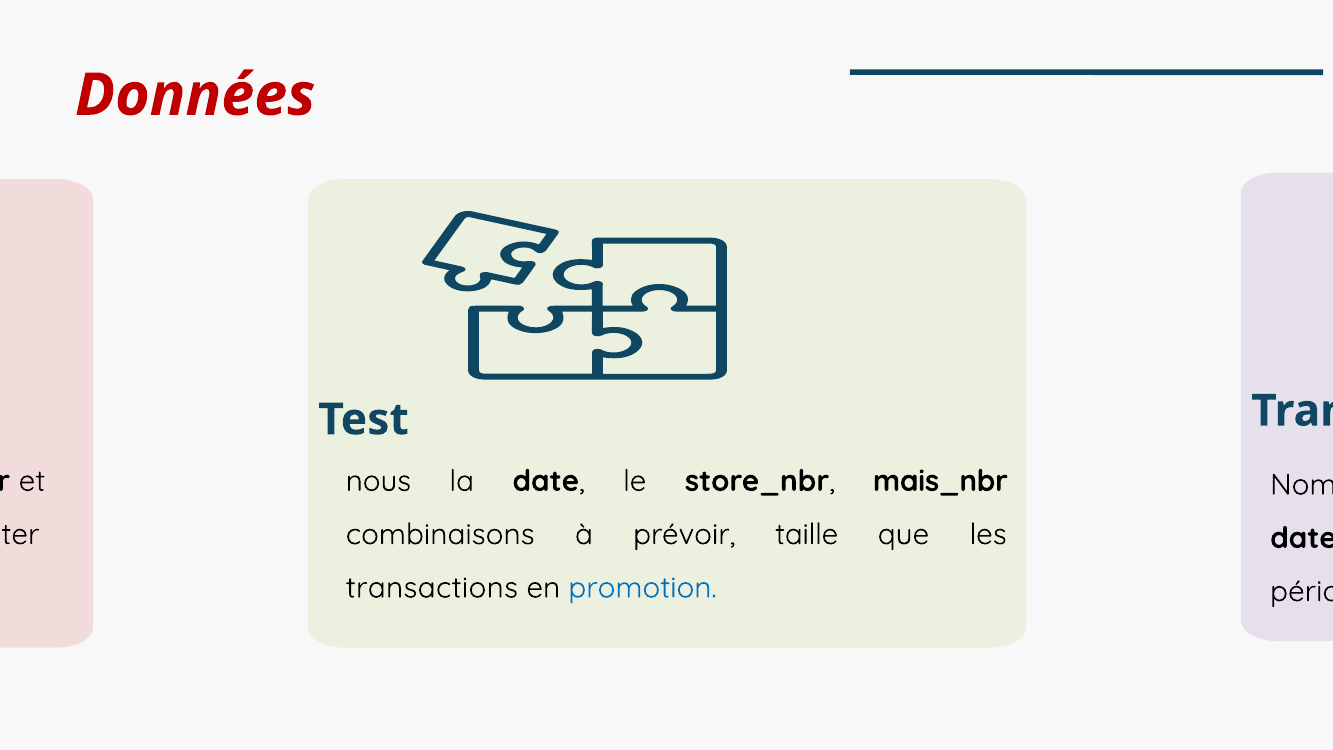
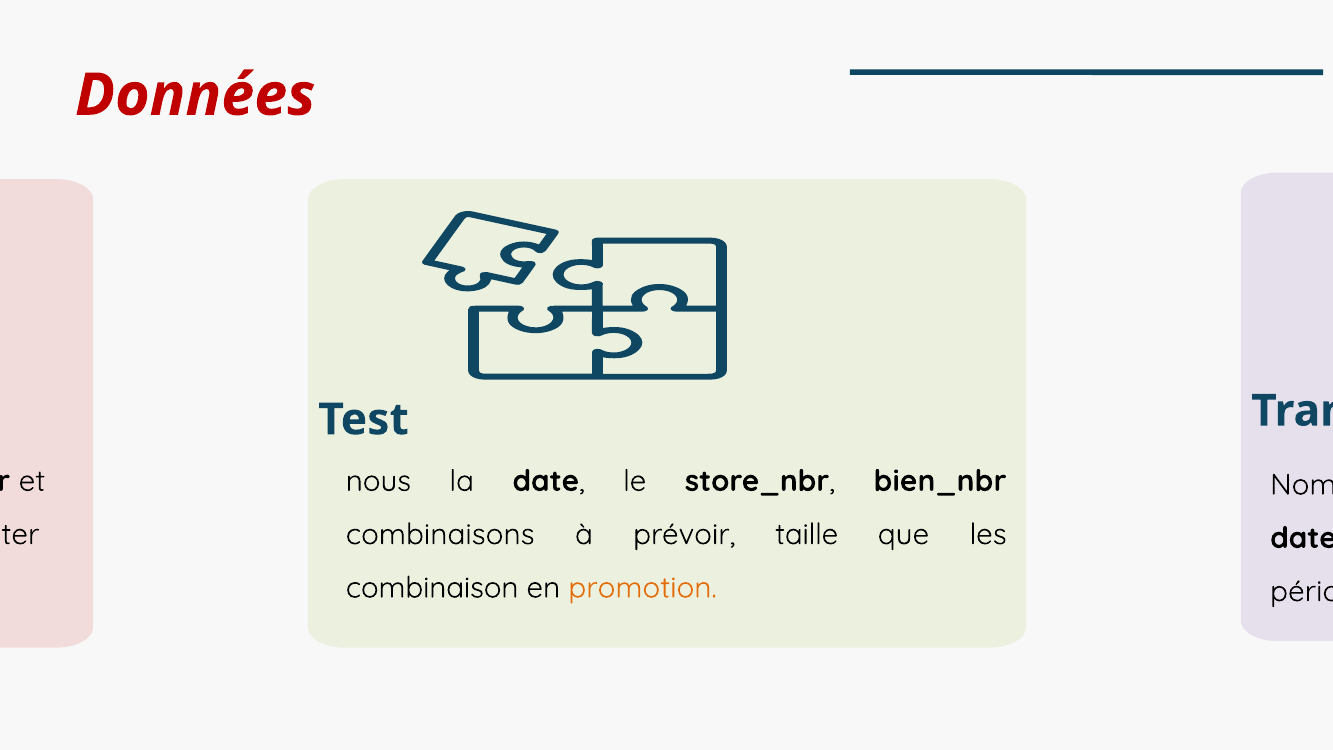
mais_nbr: mais_nbr -> bien_nbr
transactions at (432, 588): transactions -> combinaison
promotion colour: blue -> orange
